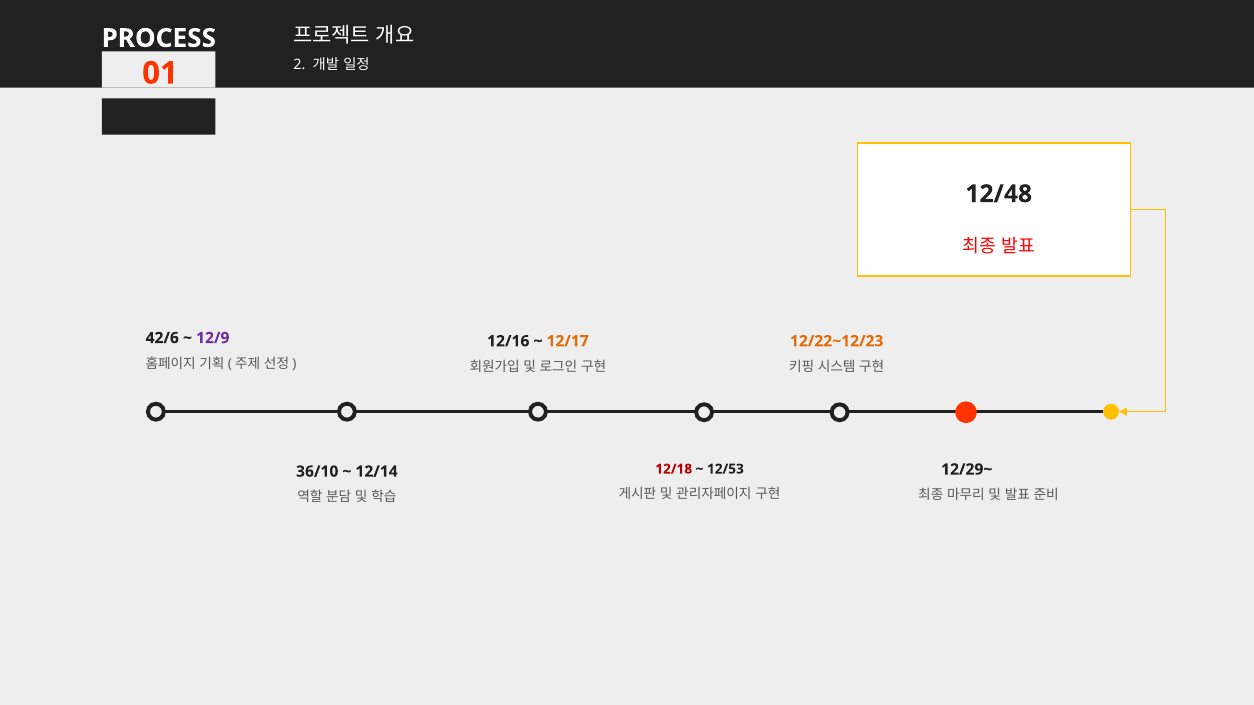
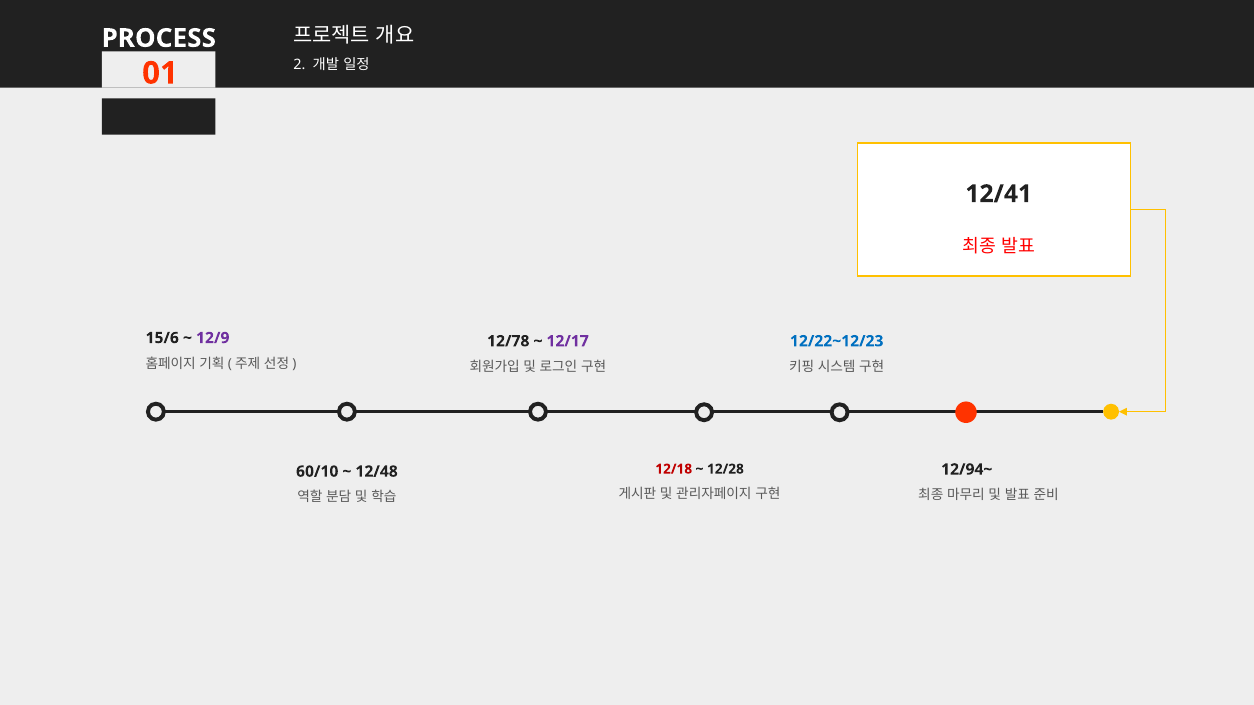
12/48: 12/48 -> 12/41
42/6: 42/6 -> 15/6
12/16: 12/16 -> 12/78
12/17 colour: orange -> purple
12/22~12/23 colour: orange -> blue
12/53: 12/53 -> 12/28
12/29~: 12/29~ -> 12/94~
36/10: 36/10 -> 60/10
12/14: 12/14 -> 12/48
